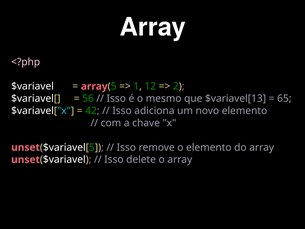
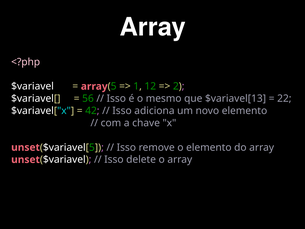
65: 65 -> 22
